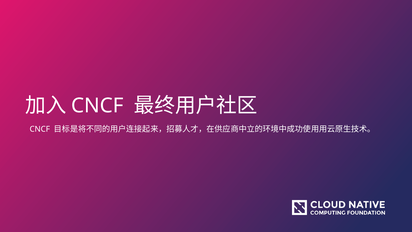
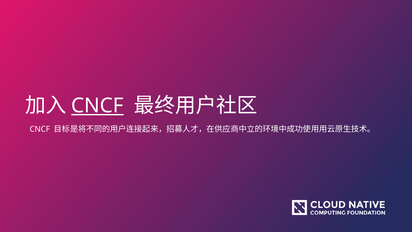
CNCF at (97, 106) underline: none -> present
